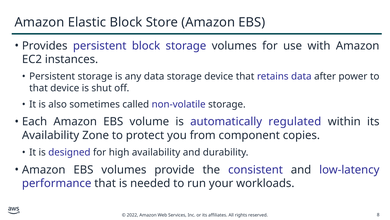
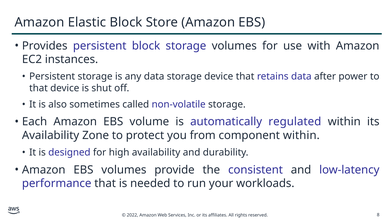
component copies: copies -> within
